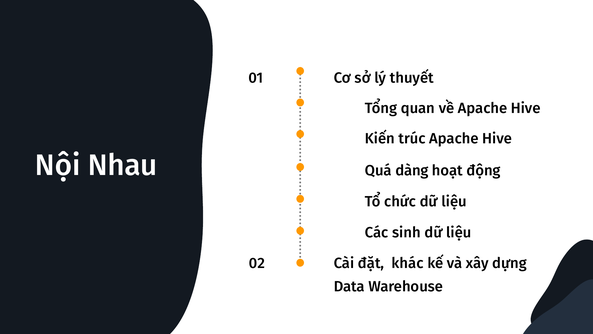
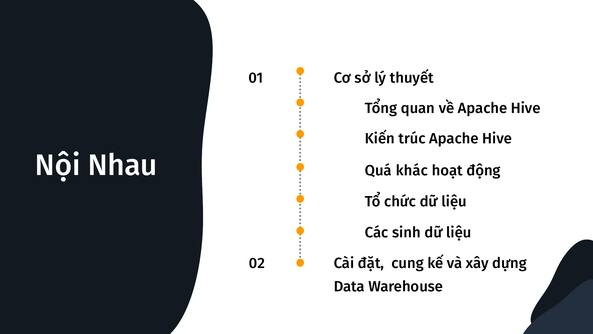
dàng: dàng -> khác
khác: khác -> cung
